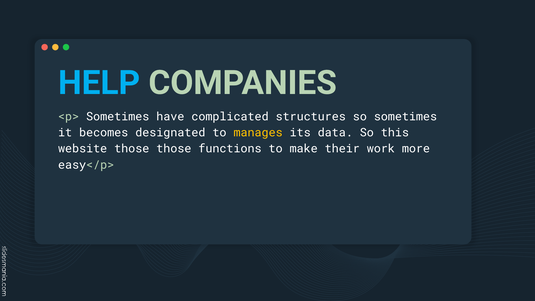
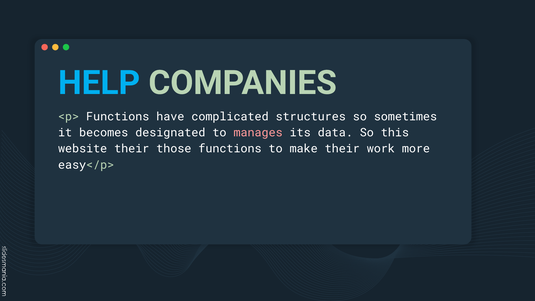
<p> Sometimes: Sometimes -> Functions
manages colour: yellow -> pink
website those: those -> their
